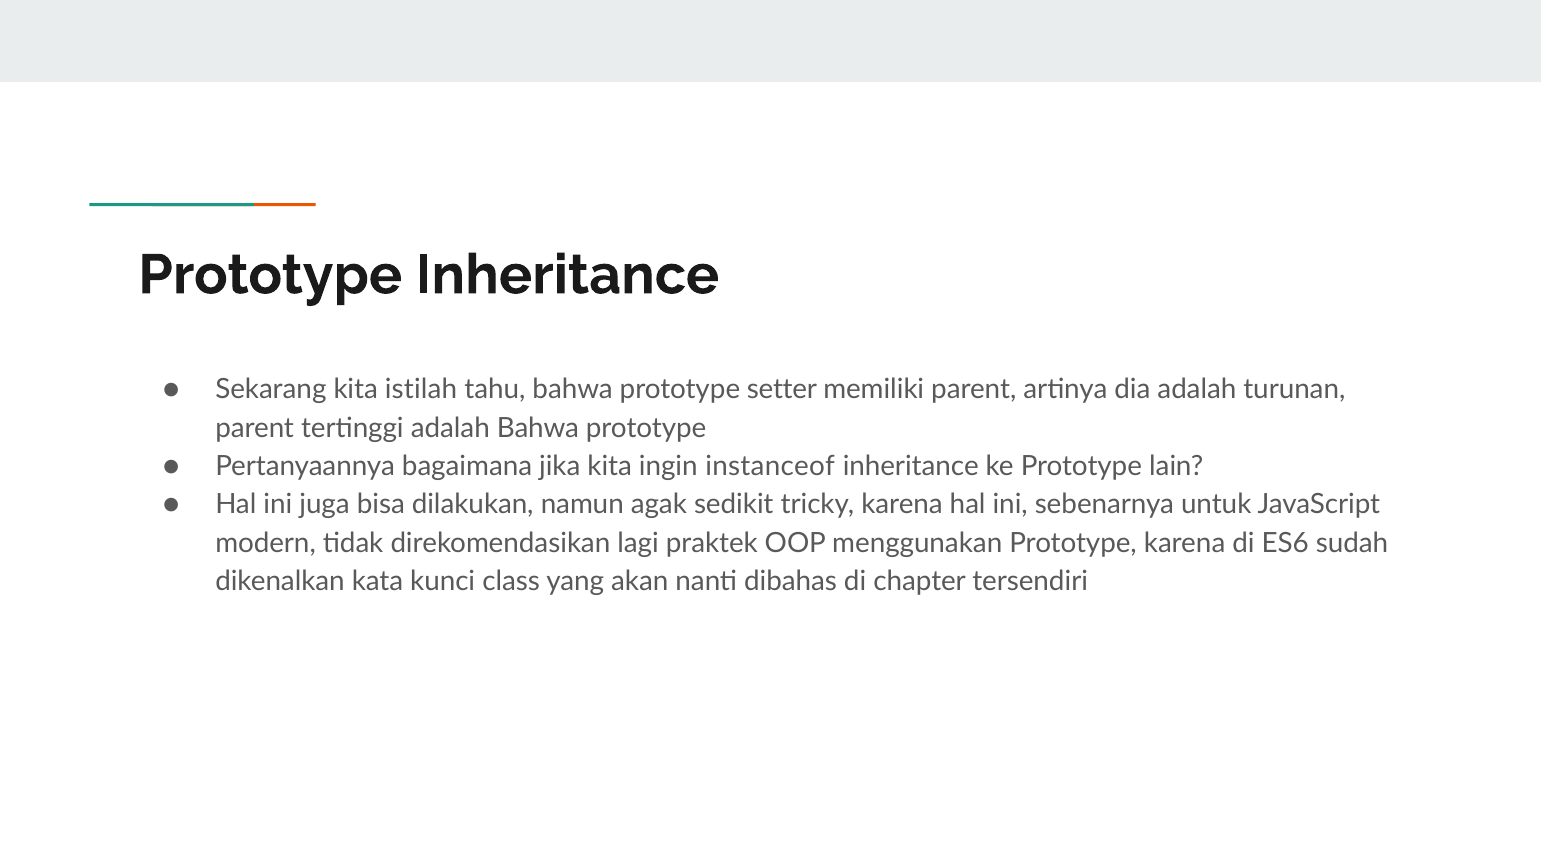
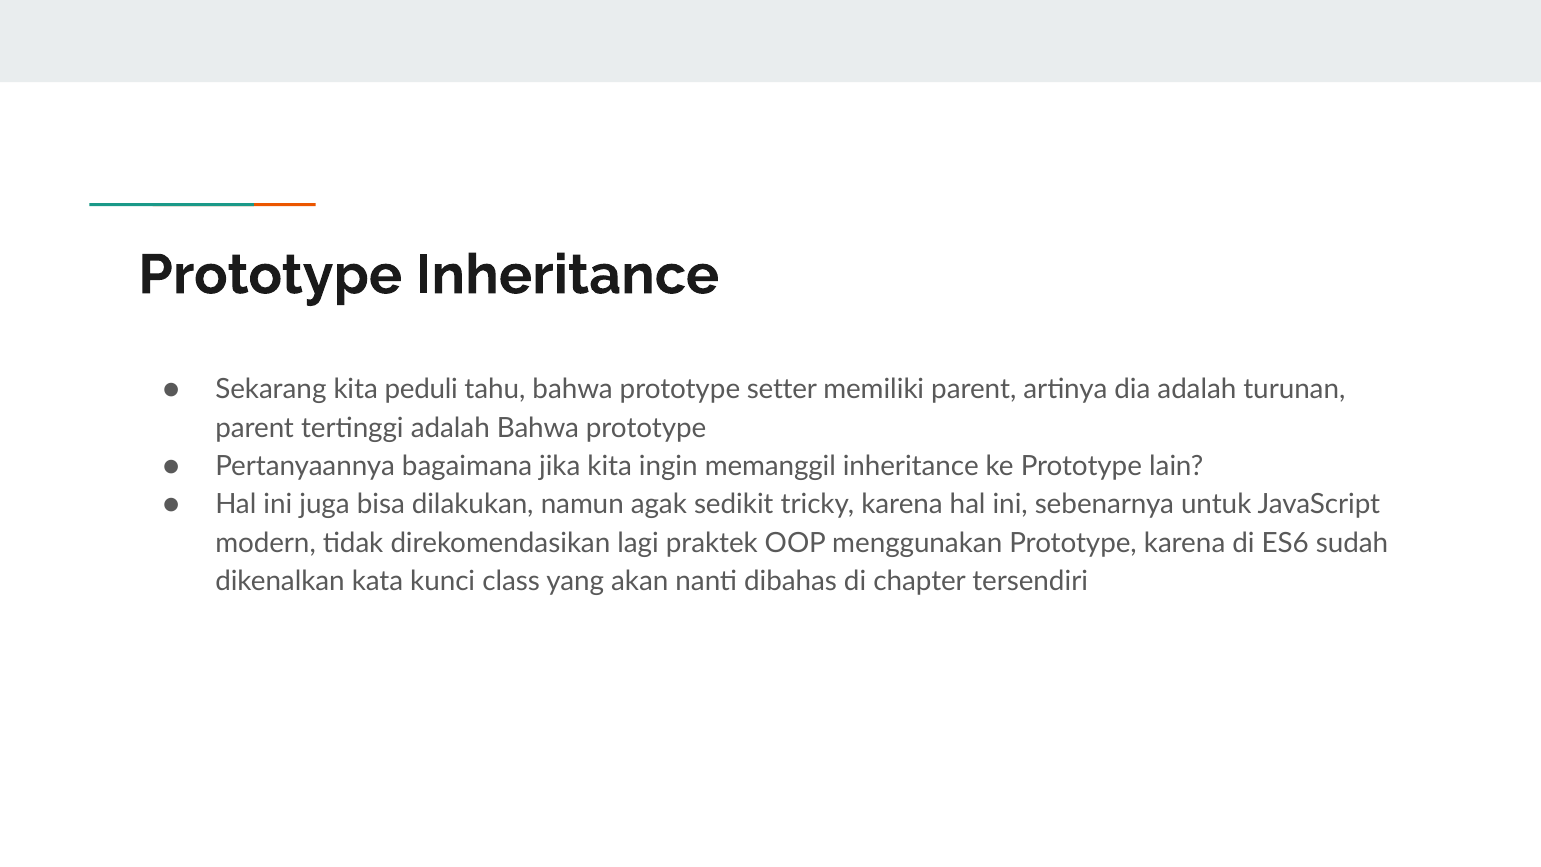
istilah: istilah -> peduli
instanceof: instanceof -> memanggil
